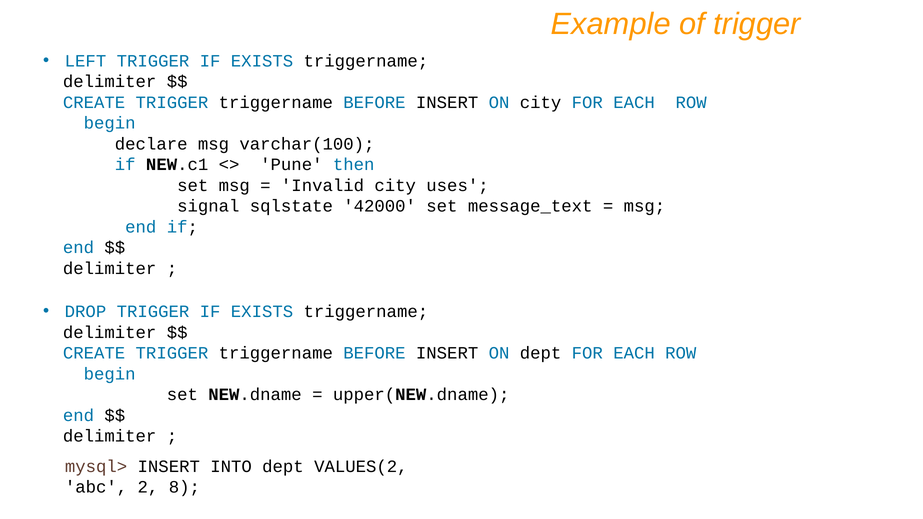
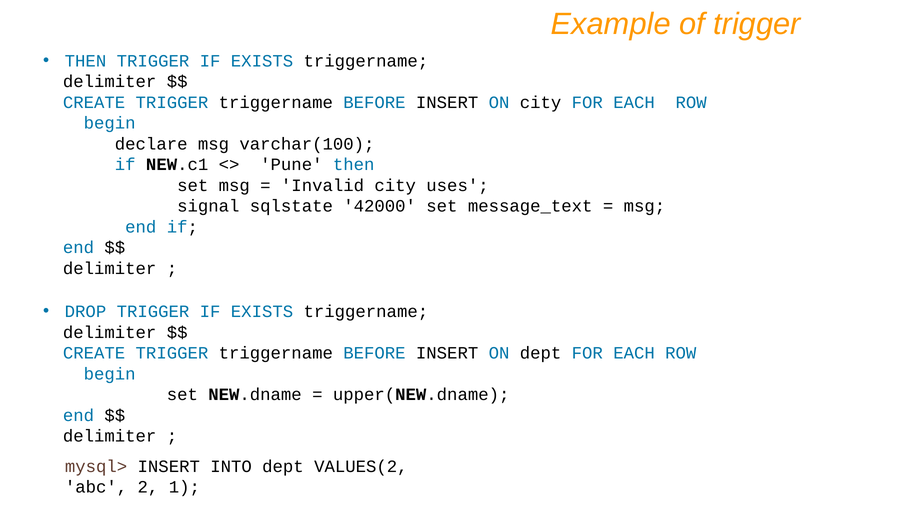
LEFT at (85, 61): LEFT -> THEN
8: 8 -> 1
